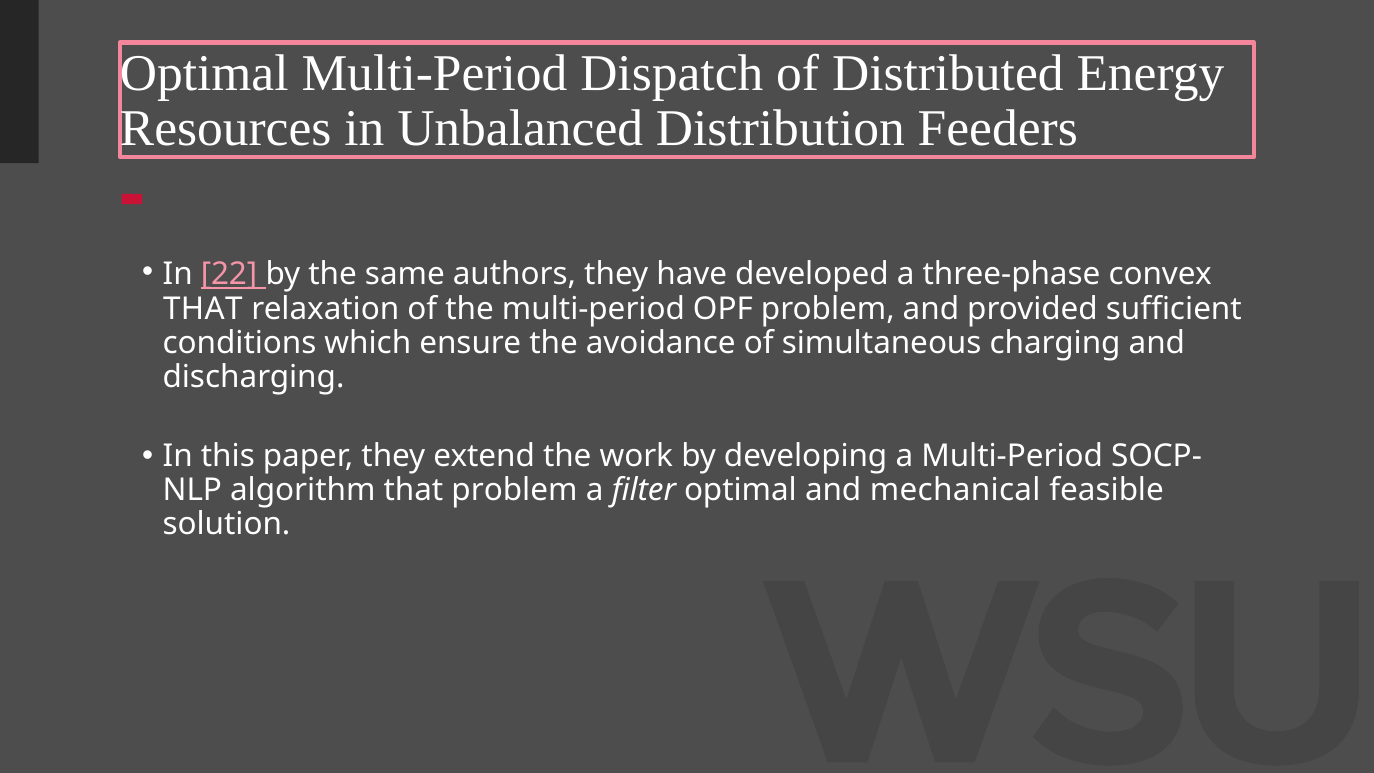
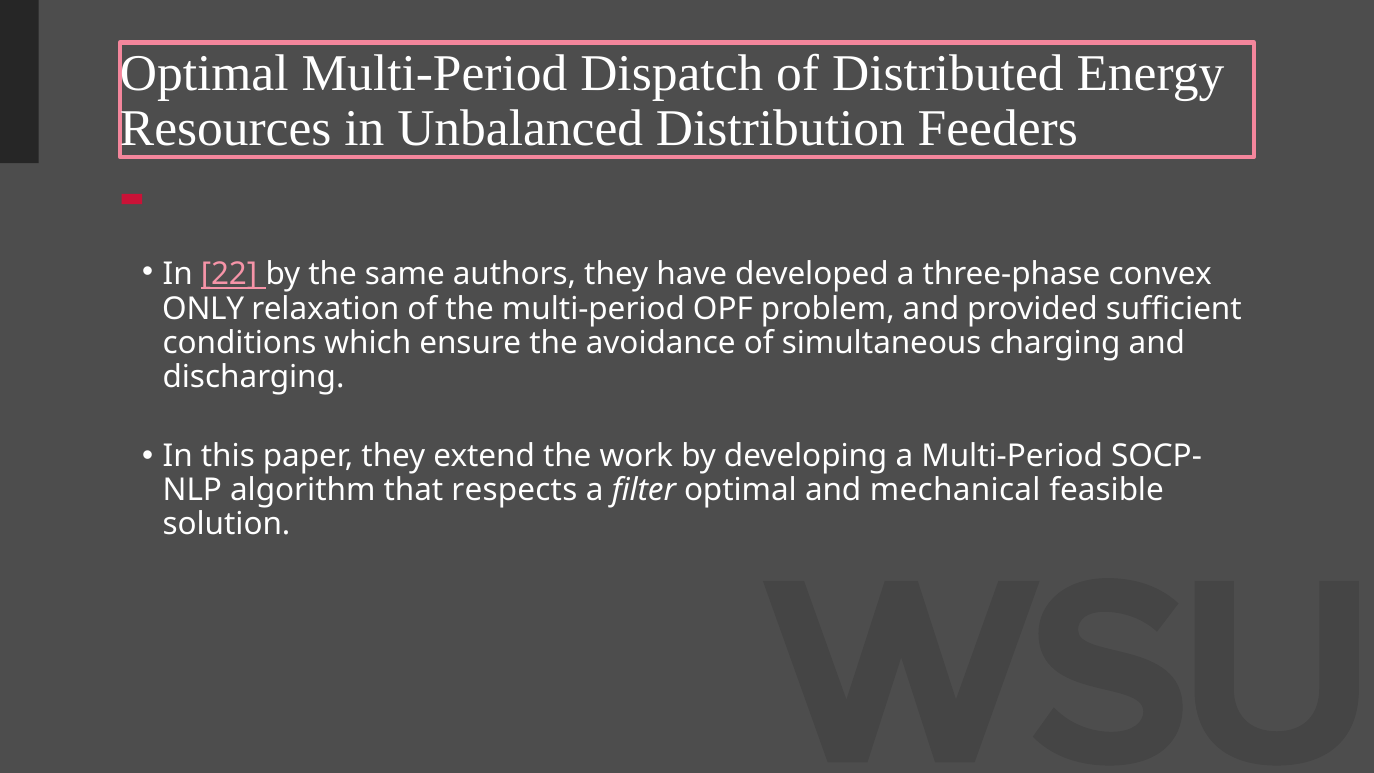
THAT at (203, 309): THAT -> ONLY
that problem: problem -> respects
